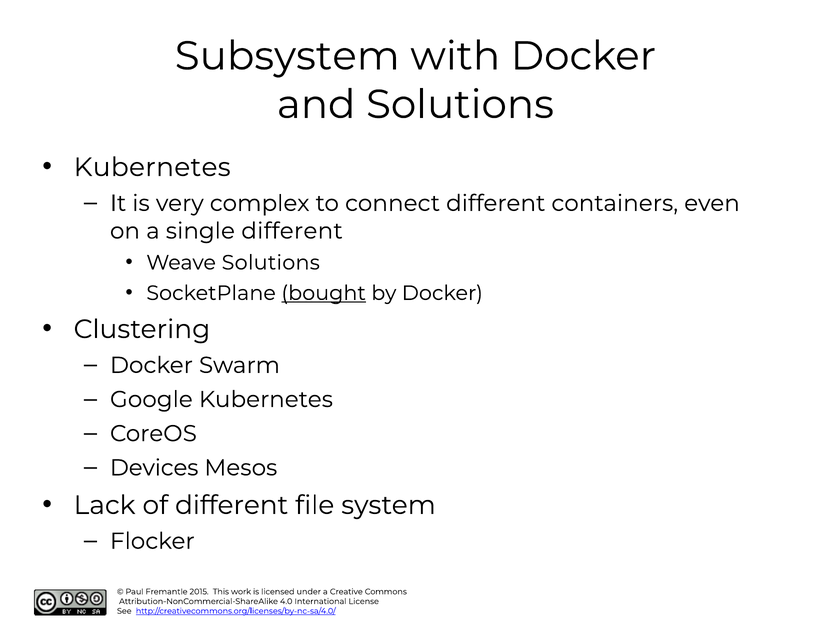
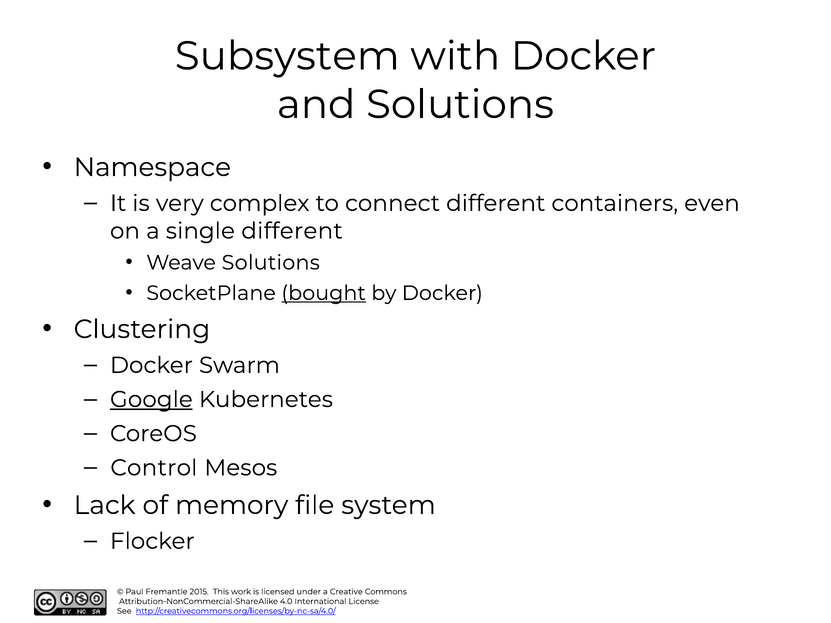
Kubernetes at (152, 167): Kubernetes -> Namespace
Google underline: none -> present
Devices: Devices -> Control
of different: different -> memory
